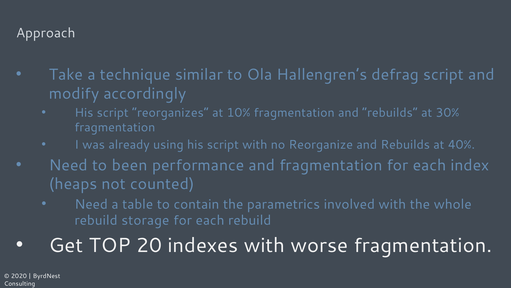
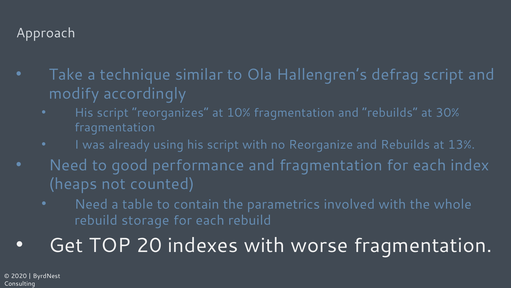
40%: 40% -> 13%
been: been -> good
